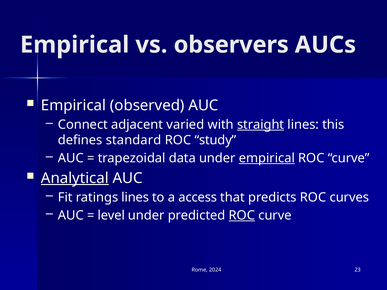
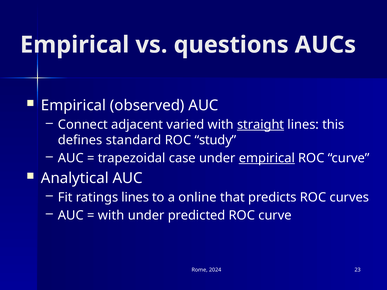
observers: observers -> questions
data: data -> case
Analytical underline: present -> none
access: access -> online
level at (111, 215): level -> with
ROC at (242, 215) underline: present -> none
